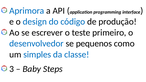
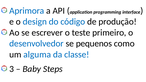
simples: simples -> alguma
